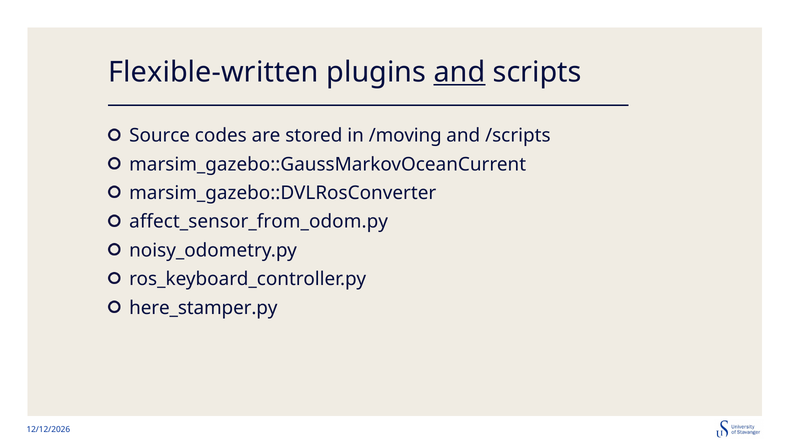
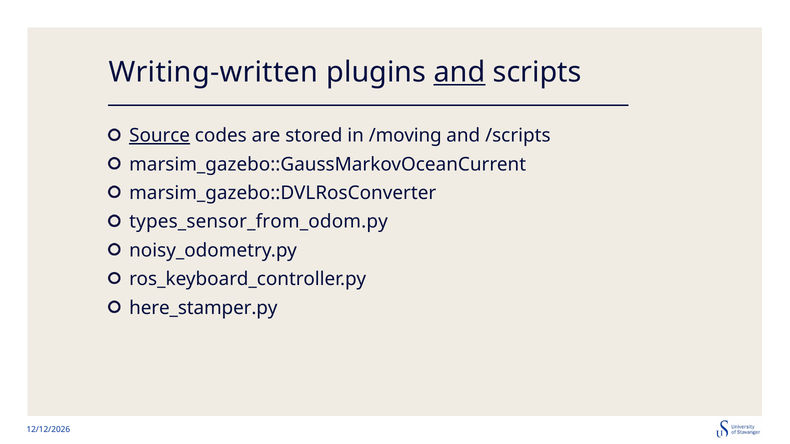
Flexible-written: Flexible-written -> Writing-written
Source underline: none -> present
affect_sensor_from_odom.py: affect_sensor_from_odom.py -> types_sensor_from_odom.py
